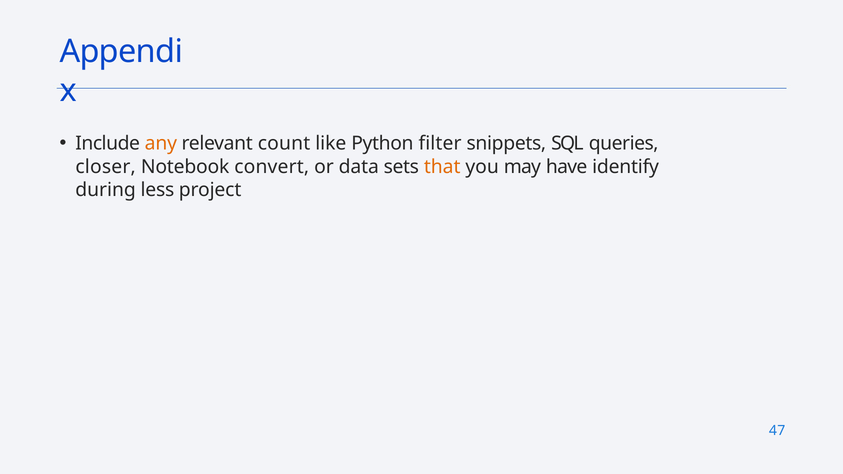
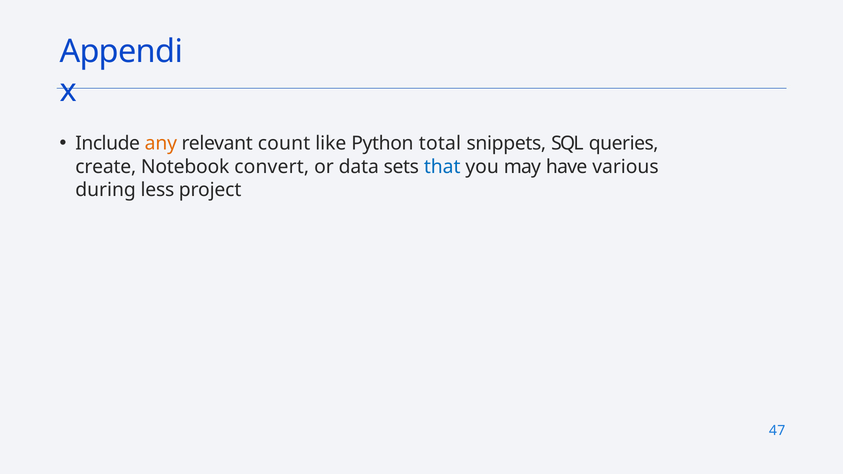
filter: filter -> total
closer: closer -> create
that colour: orange -> blue
identify: identify -> various
